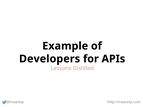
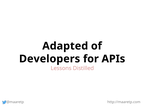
Example: Example -> Adapted
